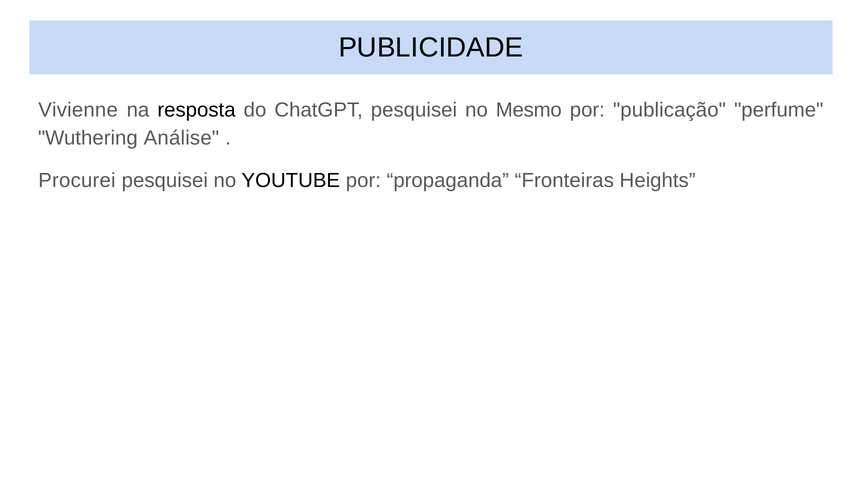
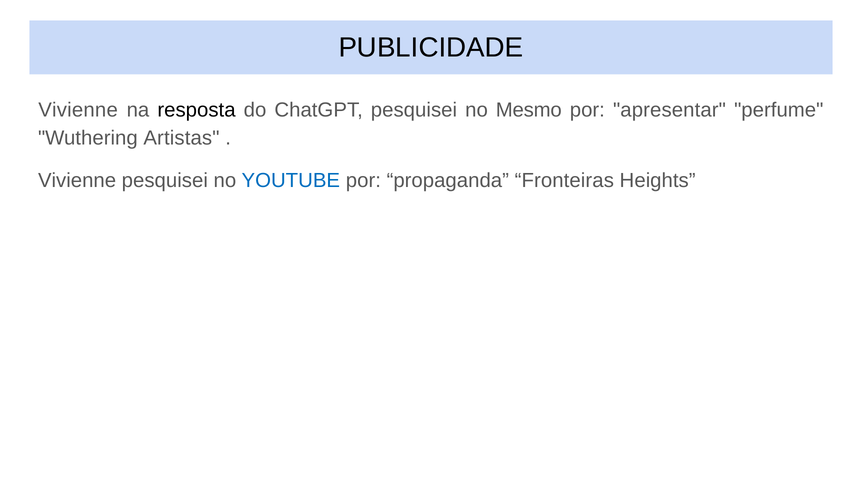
publicação: publicação -> apresentar
Análise: Análise -> Artistas
Procurei at (77, 180): Procurei -> Vivienne
YOUTUBE colour: black -> blue
